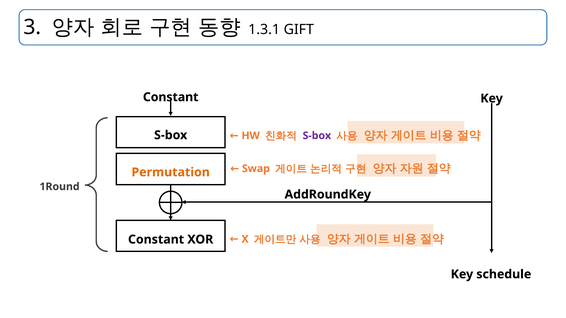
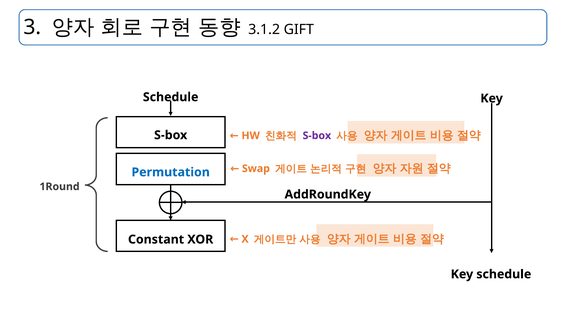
1.3.1: 1.3.1 -> 3.1.2
Constant at (171, 97): Constant -> Schedule
Permutation colour: orange -> blue
